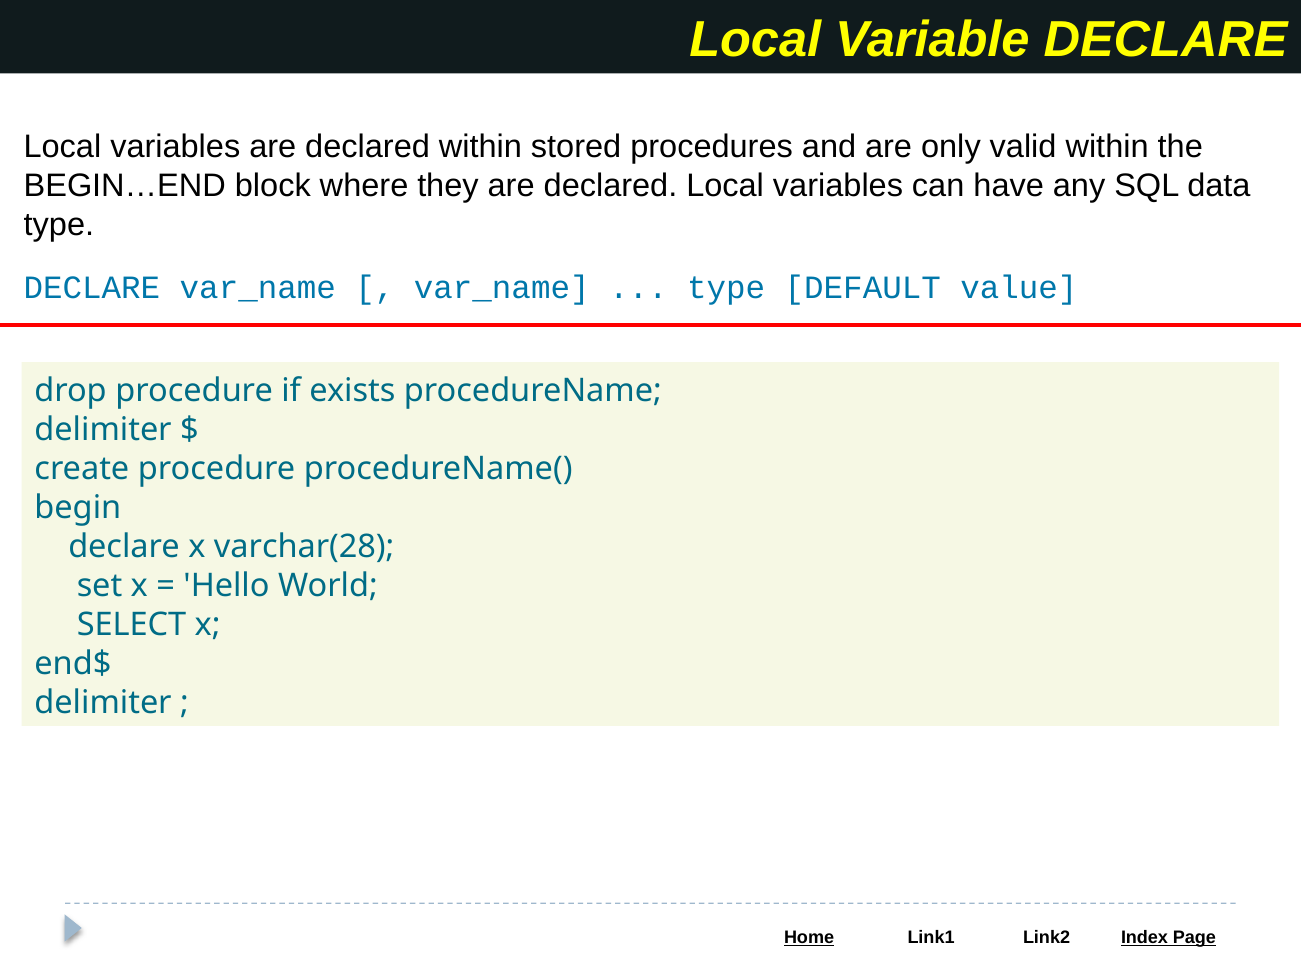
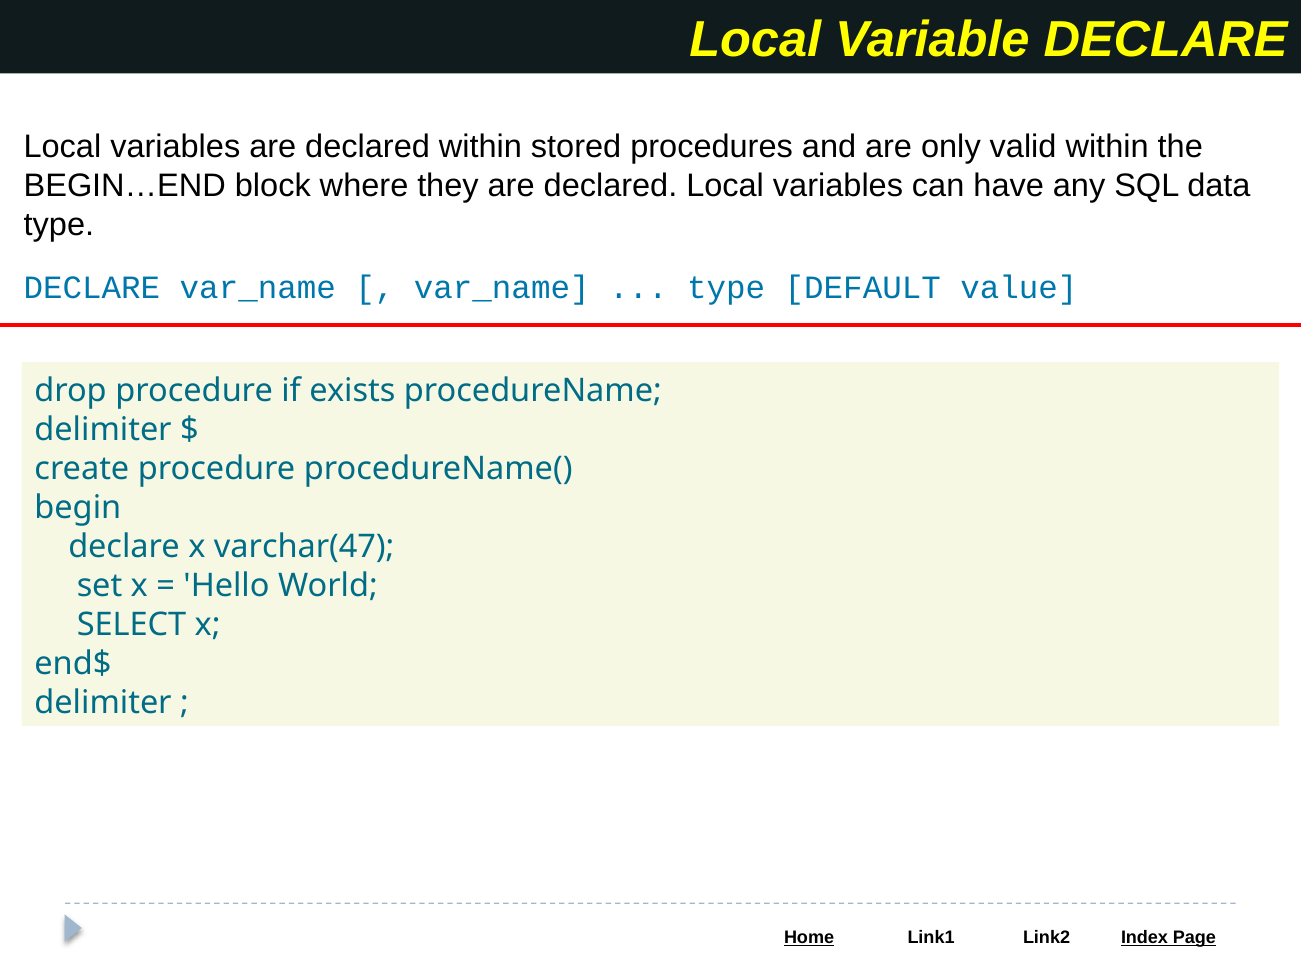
varchar(28: varchar(28 -> varchar(47
